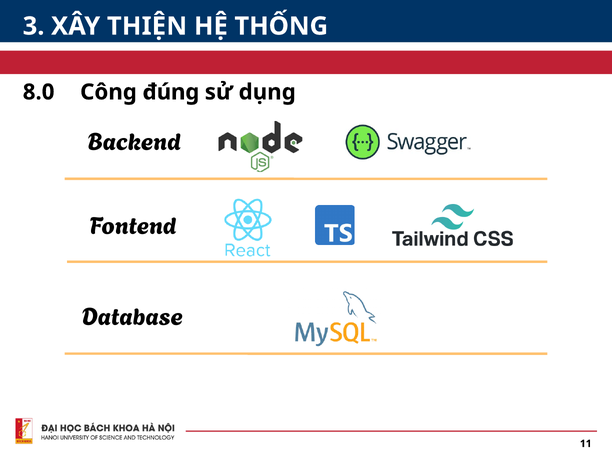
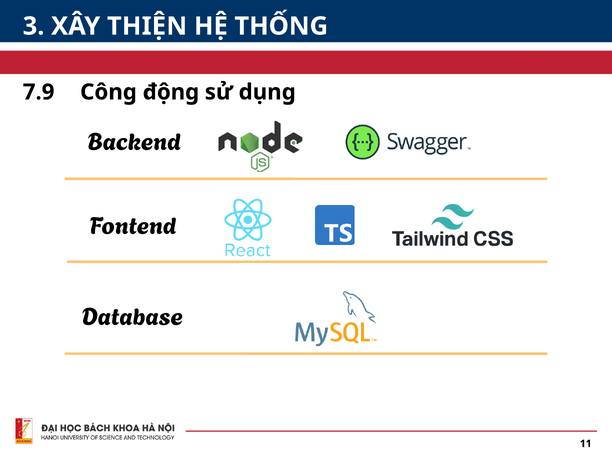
8.0: 8.0 -> 7.9
đúng: đúng -> động
